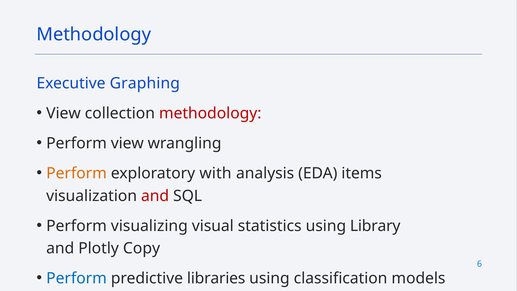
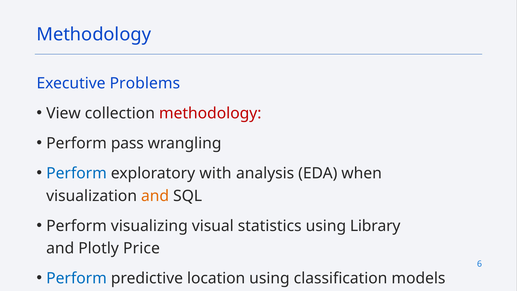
Graphing: Graphing -> Problems
Perform view: view -> pass
Perform at (77, 173) colour: orange -> blue
items: items -> when
and at (155, 196) colour: red -> orange
Copy: Copy -> Price
libraries: libraries -> location
